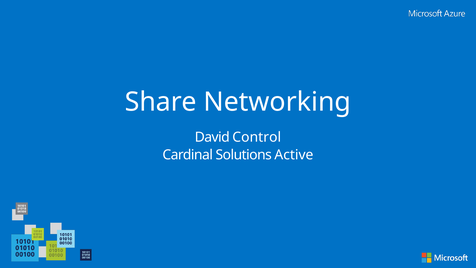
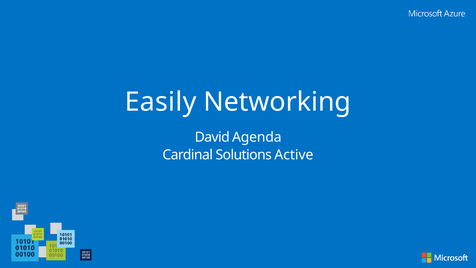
Share: Share -> Easily
Control: Control -> Agenda
